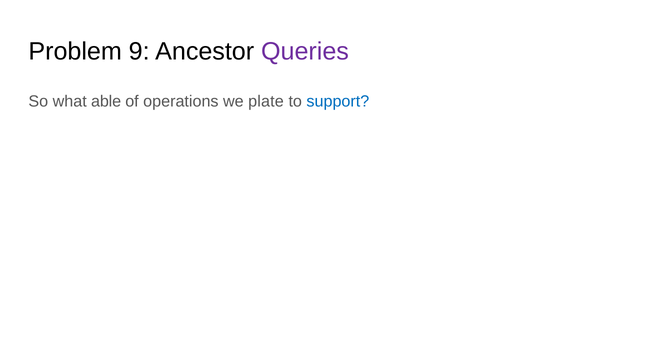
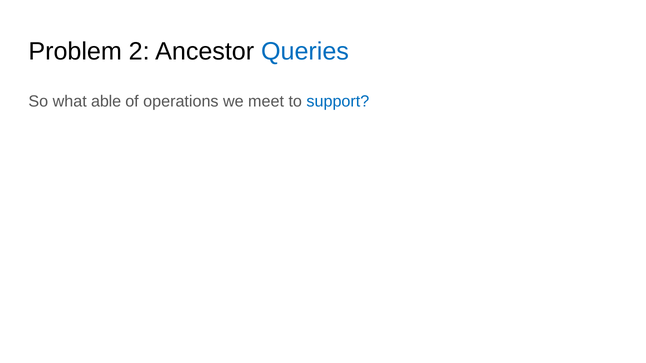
9: 9 -> 2
Queries colour: purple -> blue
plate: plate -> meet
